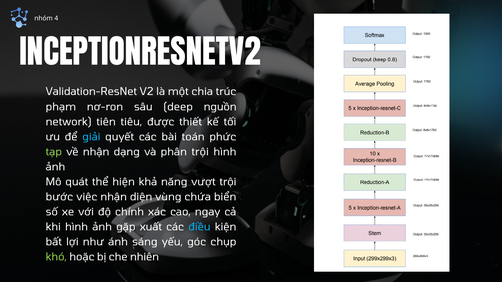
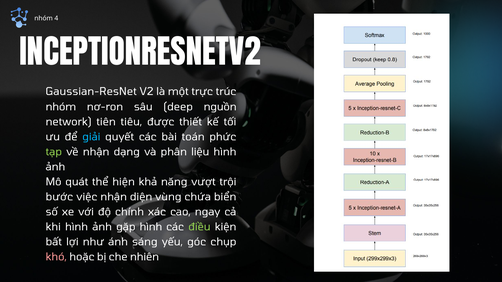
Validation-ResNet: Validation-ResNet -> Gaussian-ResNet
chia: chia -> trực
phạm at (61, 107): phạm -> nhóm
phân trội: trội -> liệu
gặp xuất: xuất -> hình
điều colour: light blue -> light green
khó colour: light green -> pink
